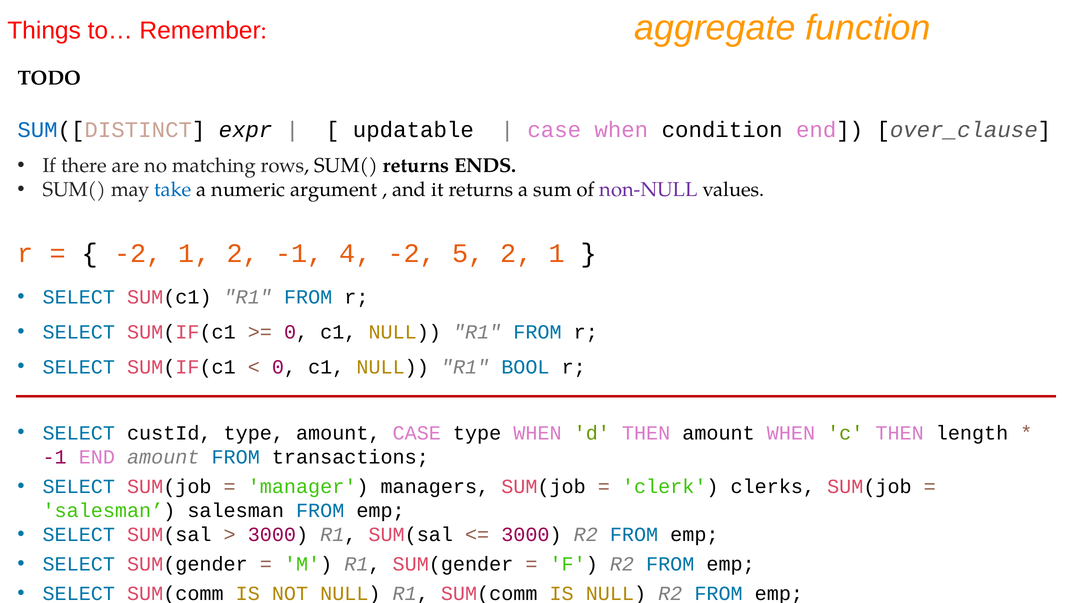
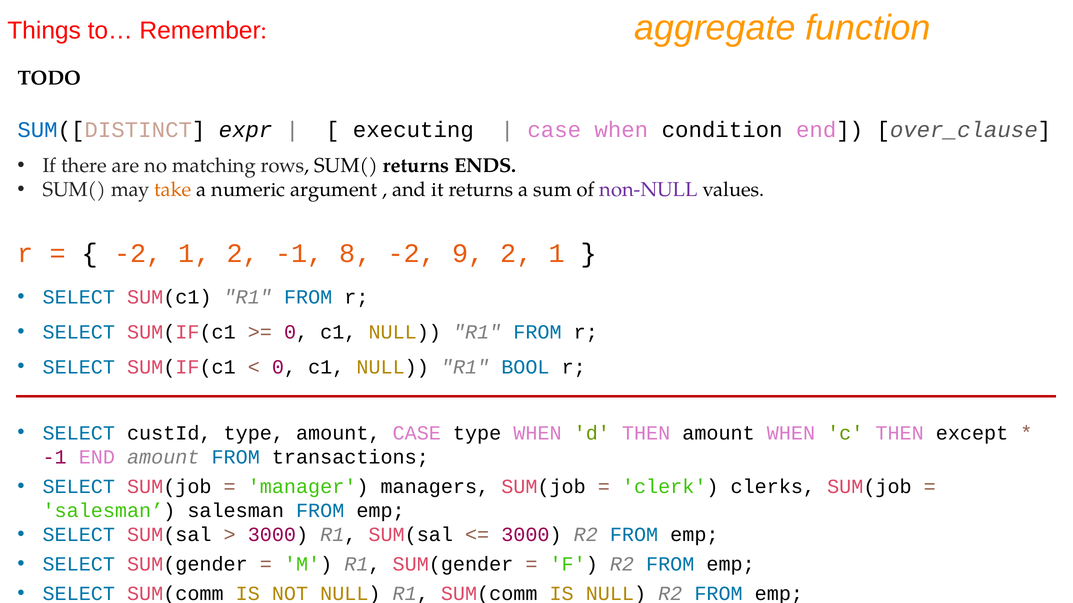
updatable: updatable -> executing
take colour: blue -> orange
4: 4 -> 8
5: 5 -> 9
length: length -> except
